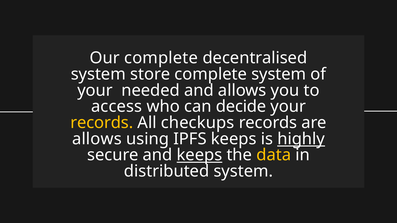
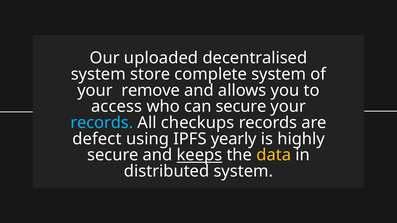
Our complete: complete -> uploaded
needed: needed -> remove
can decide: decide -> secure
records at (102, 123) colour: yellow -> light blue
allows at (97, 139): allows -> defect
IPFS keeps: keeps -> yearly
highly underline: present -> none
